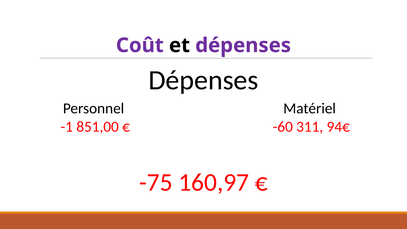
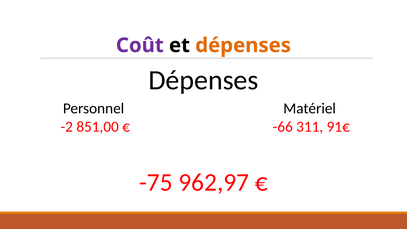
dépenses at (243, 45) colour: purple -> orange
-1: -1 -> -2
-60: -60 -> -66
94€: 94€ -> 91€
160,97: 160,97 -> 962,97
